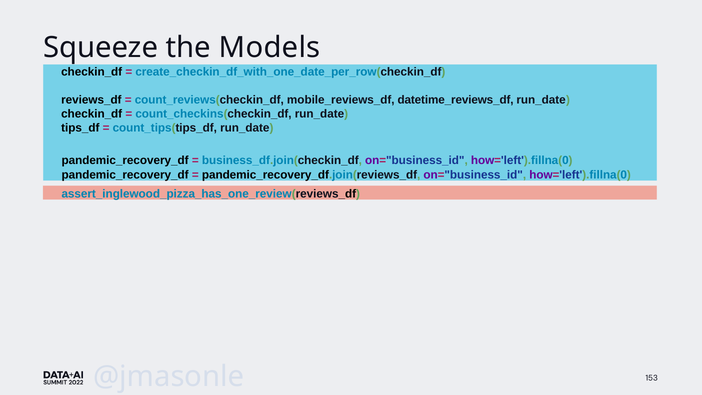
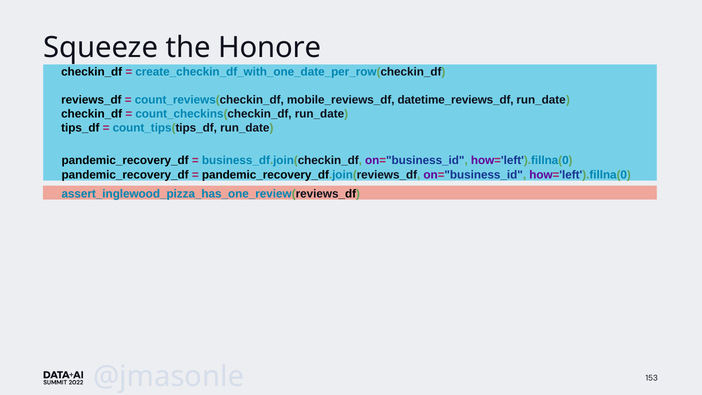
Models: Models -> Honore
